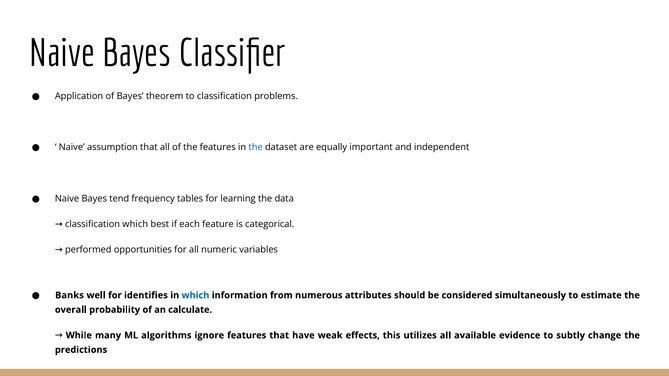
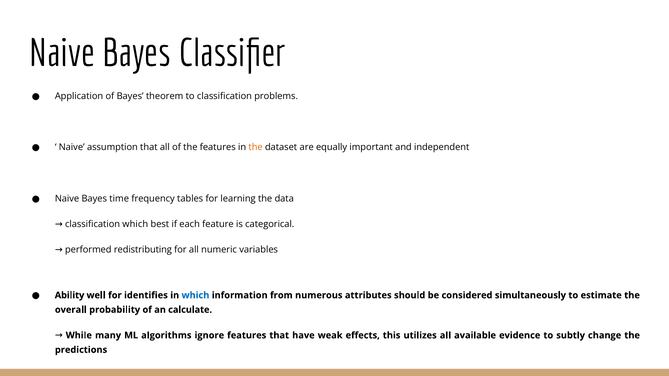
the at (256, 147) colour: blue -> orange
tend: tend -> time
opportunities: opportunities -> redistributing
Banks: Banks -> Ability
